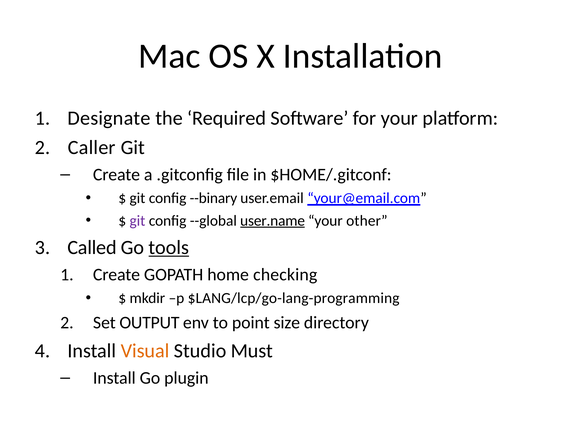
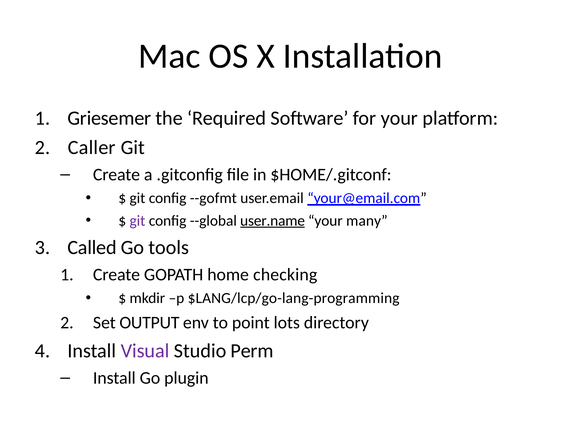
Designate: Designate -> Griesemer
--binary: --binary -> --gofmt
other: other -> many
tools underline: present -> none
size: size -> lots
Visual colour: orange -> purple
Must: Must -> Perm
